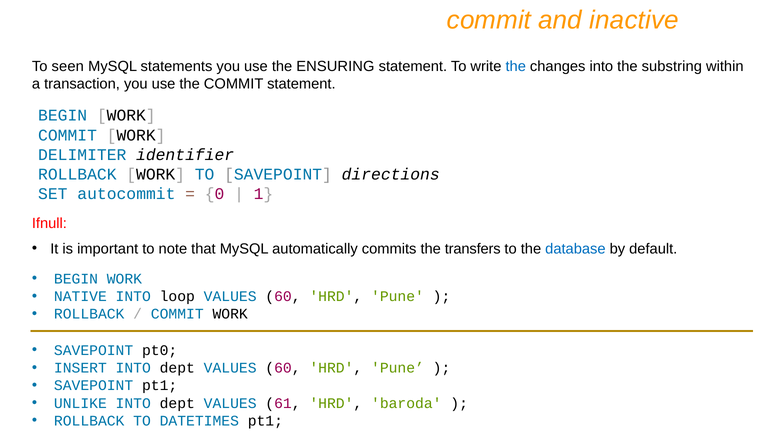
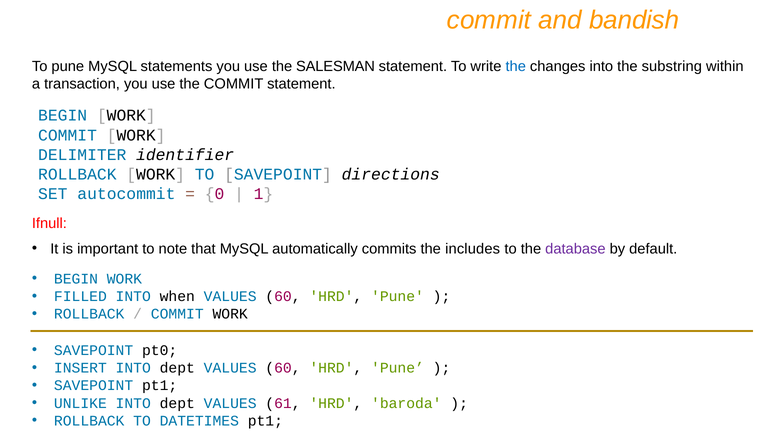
inactive: inactive -> bandish
To seen: seen -> pune
ENSURING: ENSURING -> SALESMAN
transfers: transfers -> includes
database colour: blue -> purple
NATIVE: NATIVE -> FILLED
loop: loop -> when
